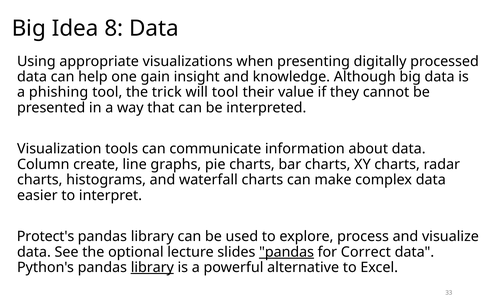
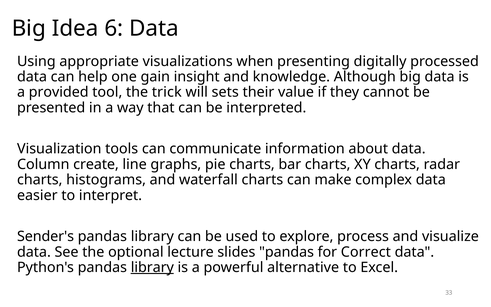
8: 8 -> 6
phishing: phishing -> provided
will tool: tool -> sets
Protect's: Protect's -> Sender's
pandas at (287, 252) underline: present -> none
